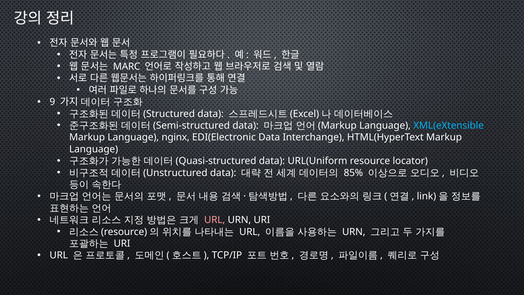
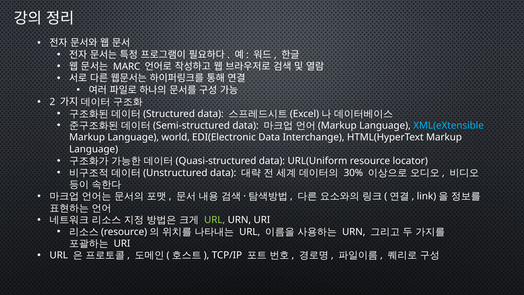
9: 9 -> 2
nginx: nginx -> world
85%: 85% -> 30%
URL at (215, 220) colour: pink -> light green
